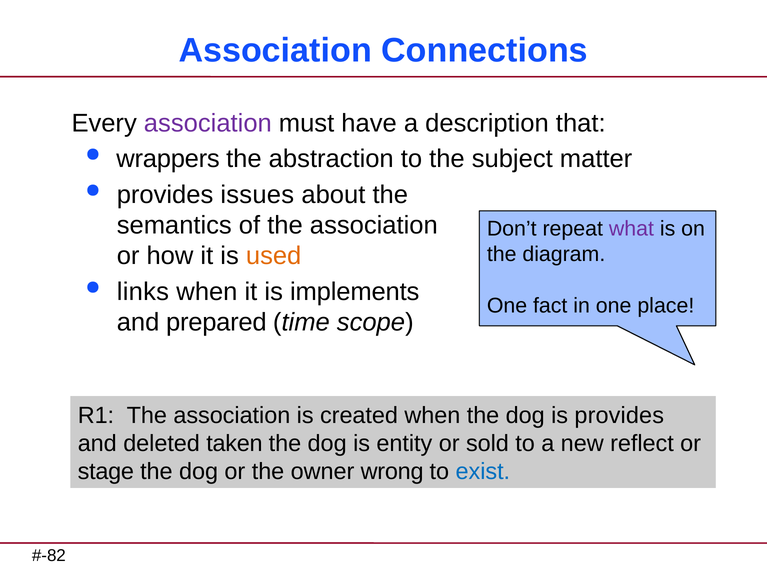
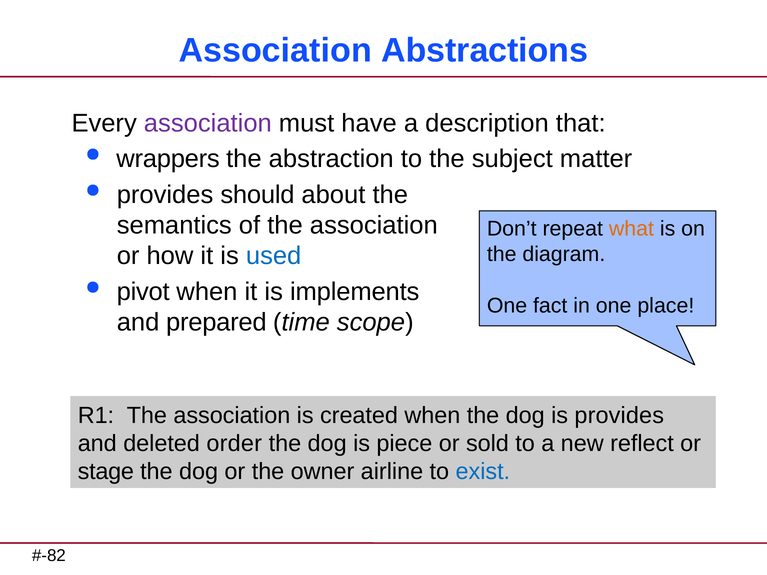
Connections: Connections -> Abstractions
issues: issues -> should
what colour: purple -> orange
used colour: orange -> blue
links: links -> pivot
taken: taken -> order
entity: entity -> piece
wrong: wrong -> airline
